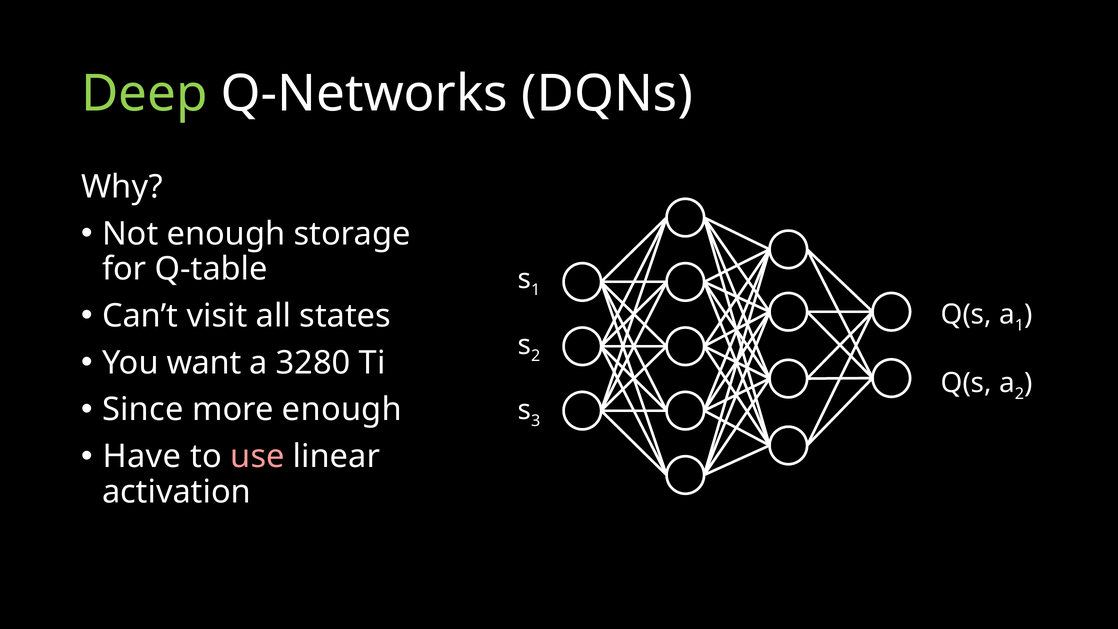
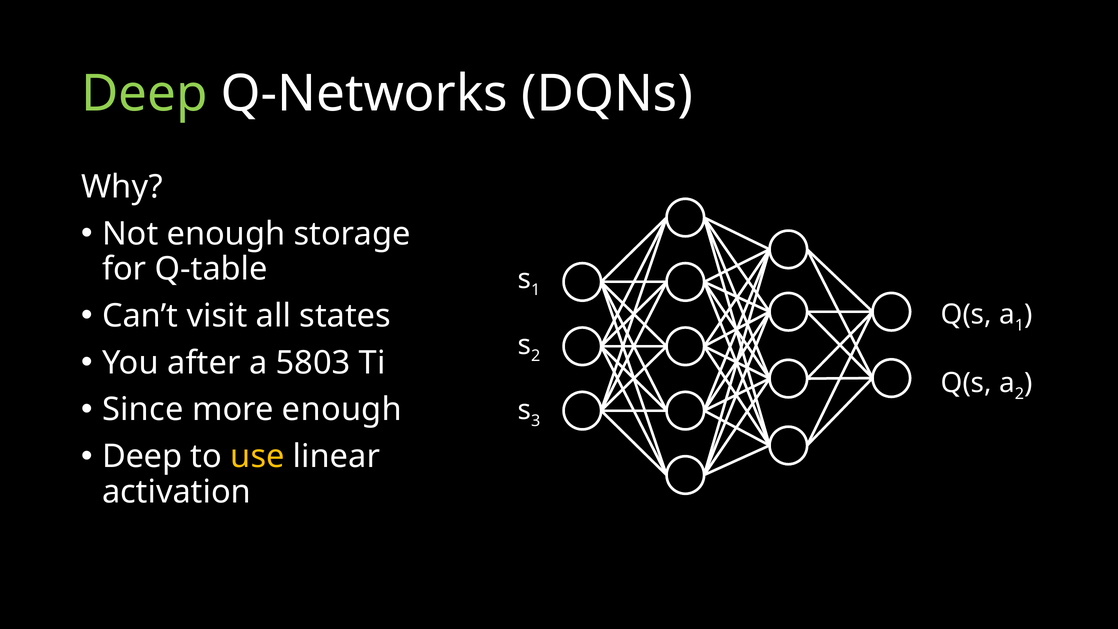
want: want -> after
3280: 3280 -> 5803
Have at (142, 457): Have -> Deep
use colour: pink -> yellow
